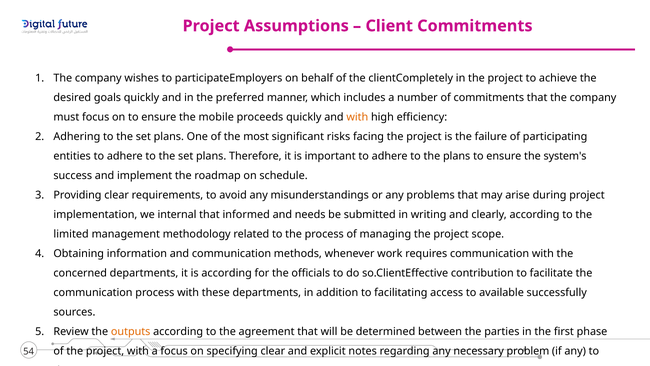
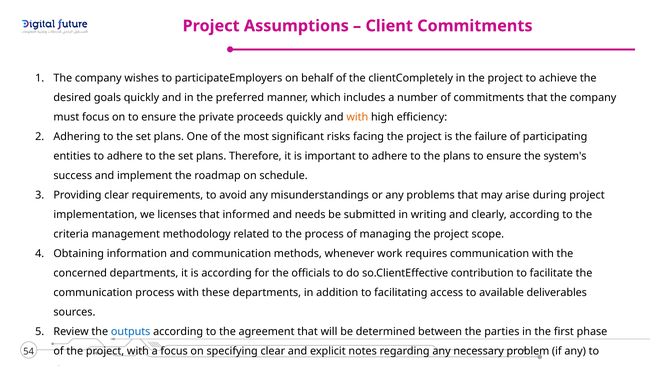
mobile: mobile -> private
internal: internal -> licenses
limited: limited -> criteria
available successfully: successfully -> deliverables
outputs at (131, 331) colour: orange -> blue
